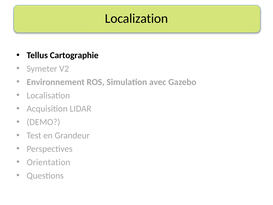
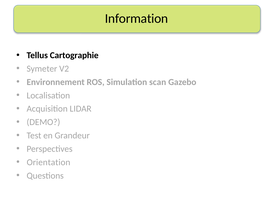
Localization: Localization -> Information
avec: avec -> scan
